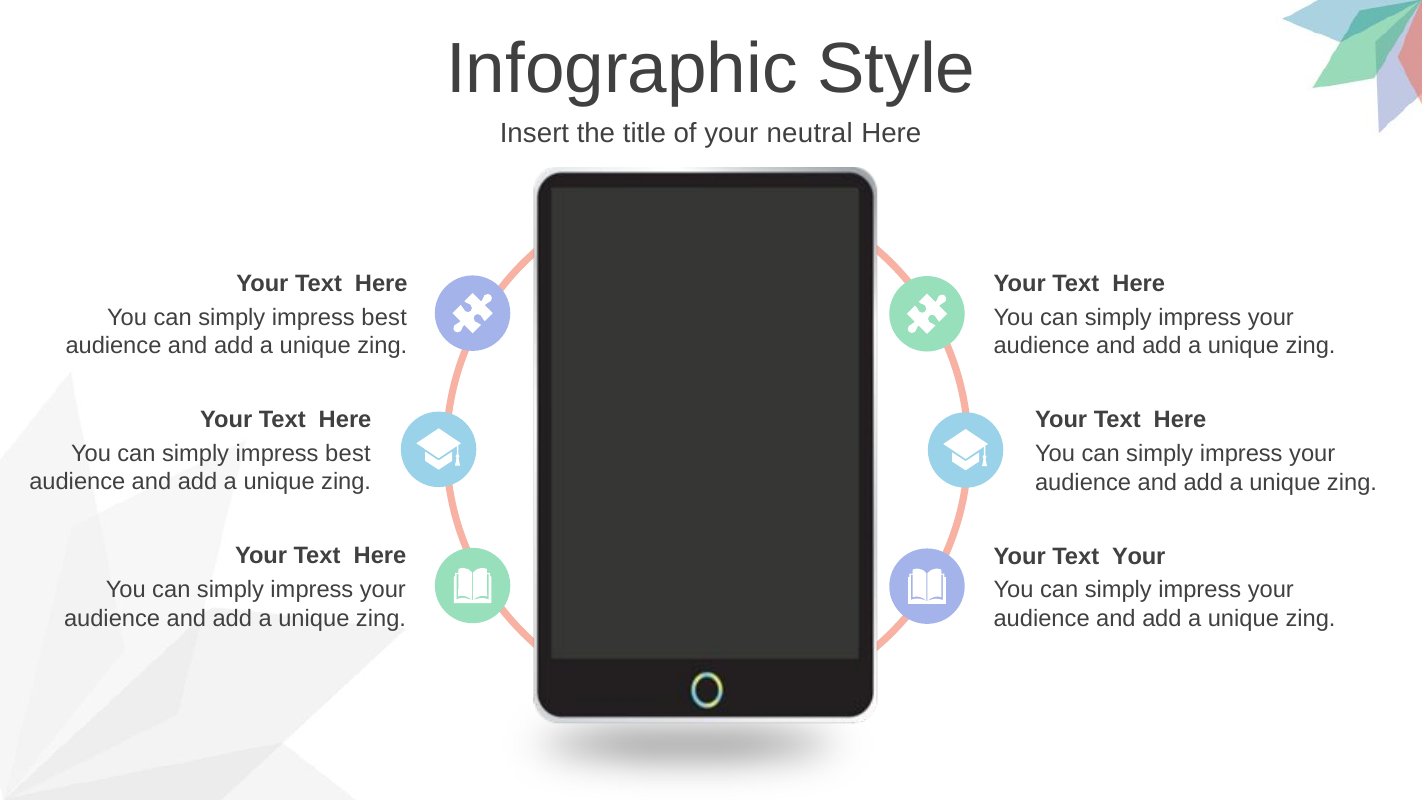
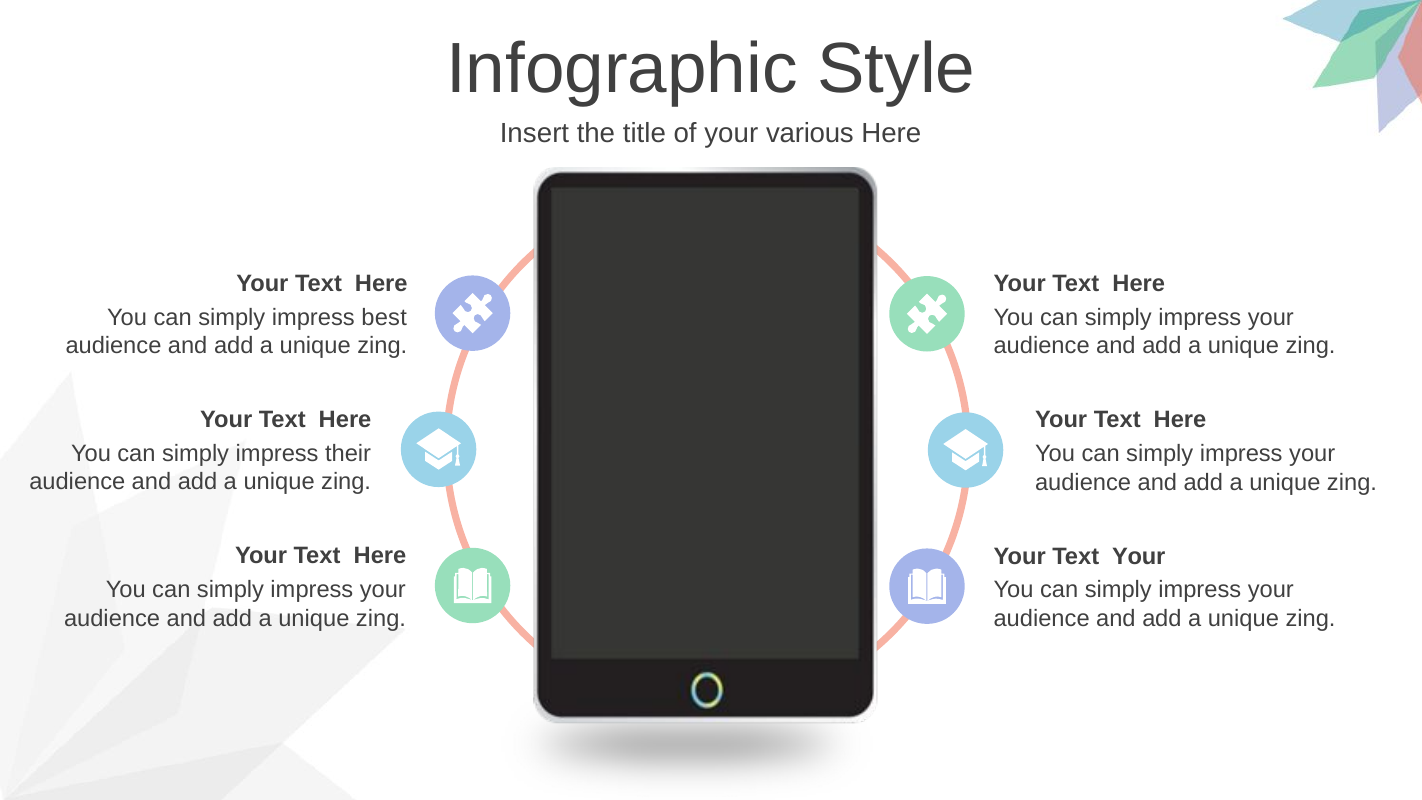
neutral: neutral -> various
best at (348, 454): best -> their
